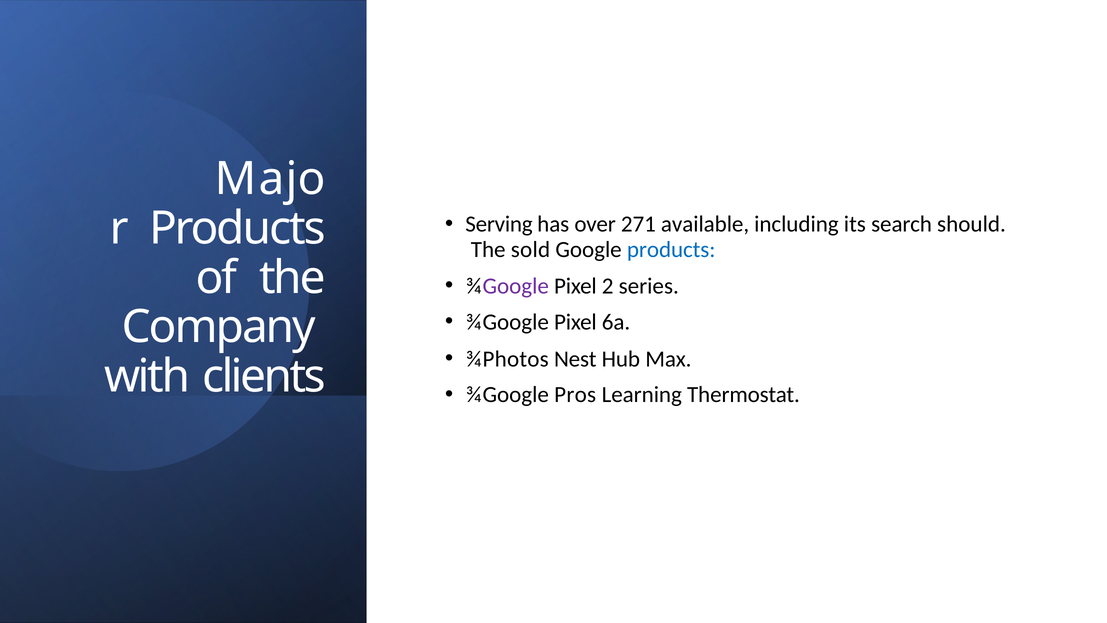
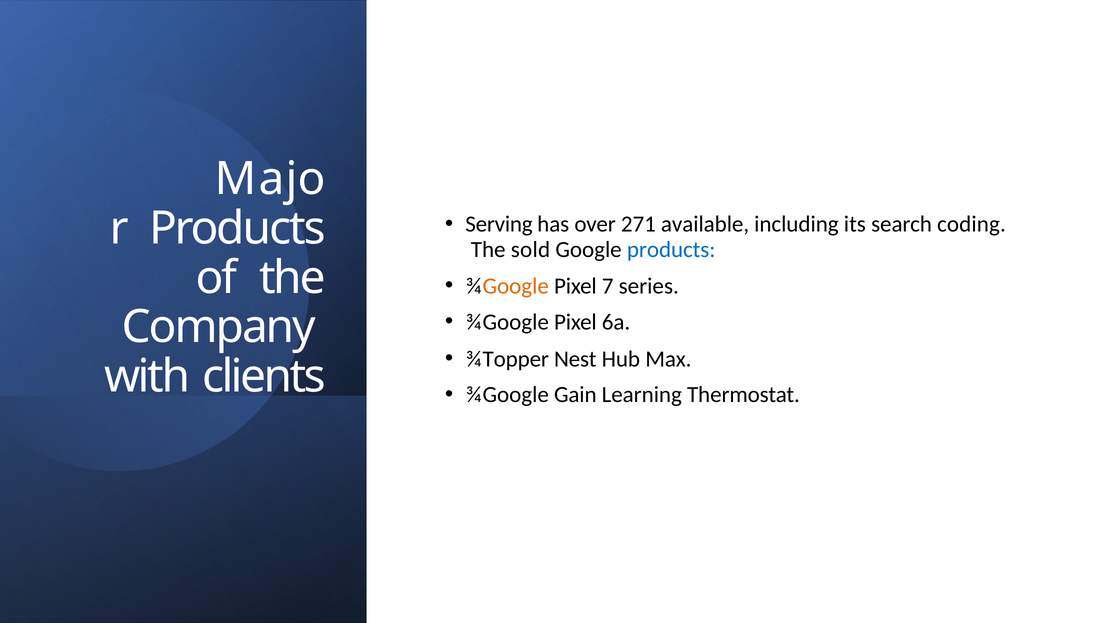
should: should -> coding
Google at (516, 286) colour: purple -> orange
2: 2 -> 7
Photos: Photos -> Topper
Pros: Pros -> Gain
